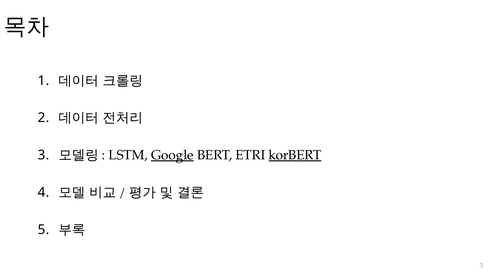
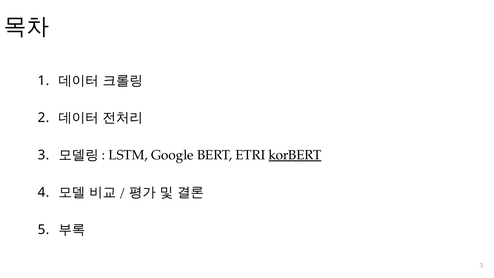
Google underline: present -> none
